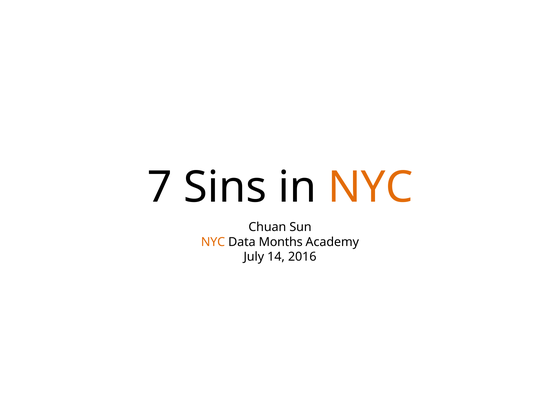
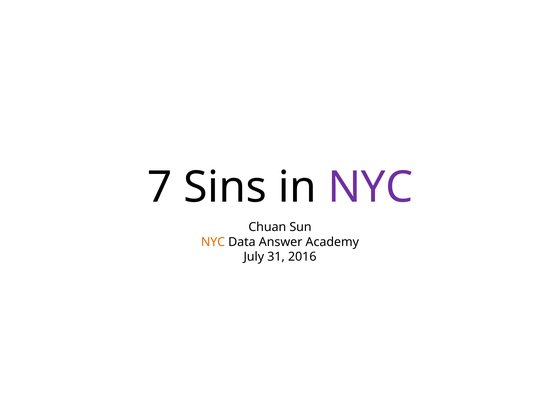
NYC at (370, 187) colour: orange -> purple
Months: Months -> Answer
14: 14 -> 31
